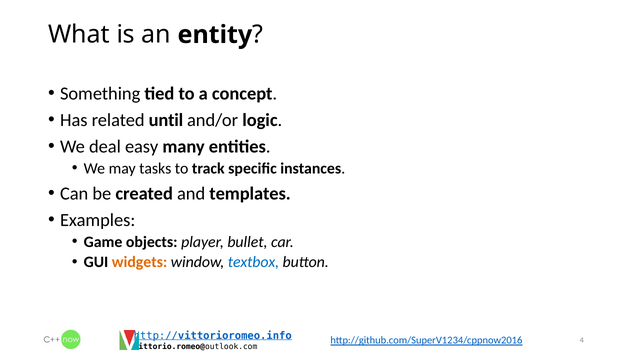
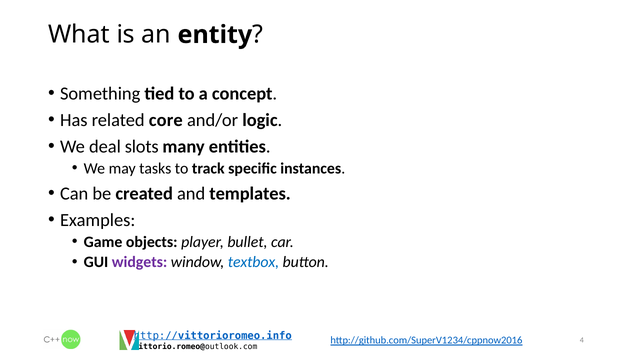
until: until -> core
easy: easy -> slots
widgets colour: orange -> purple
